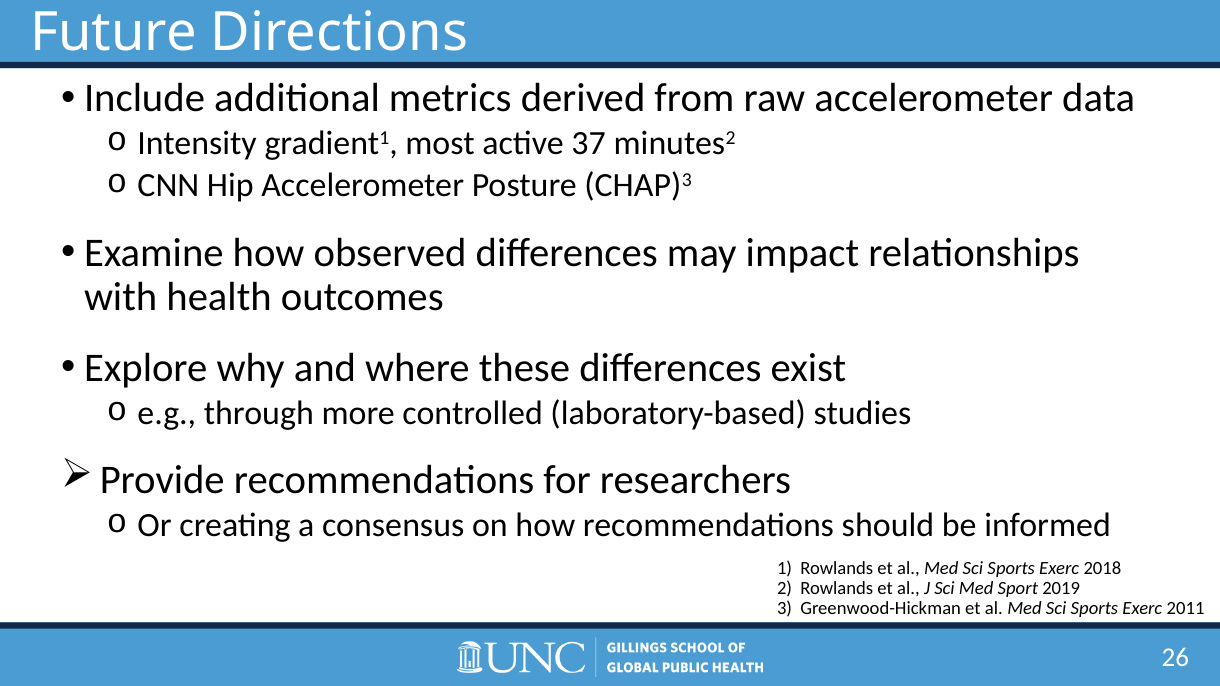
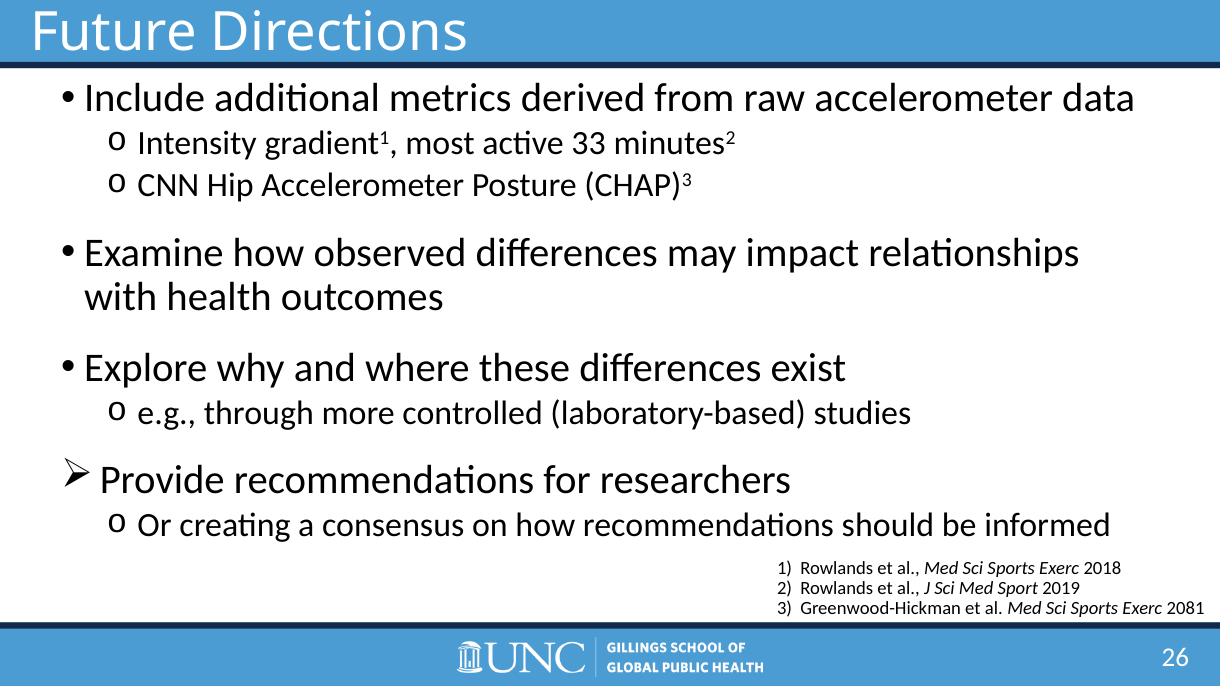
37: 37 -> 33
2011: 2011 -> 2081
